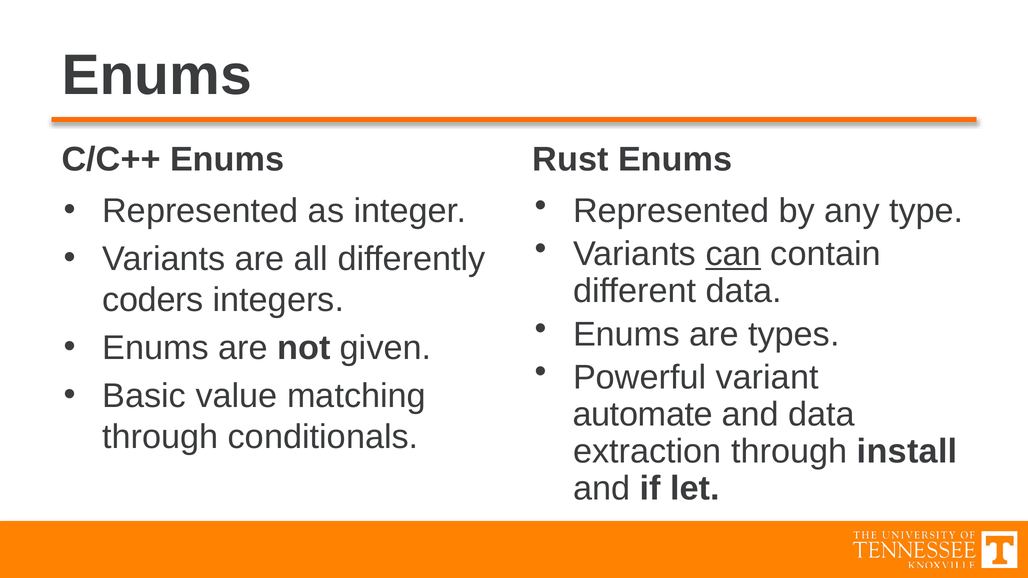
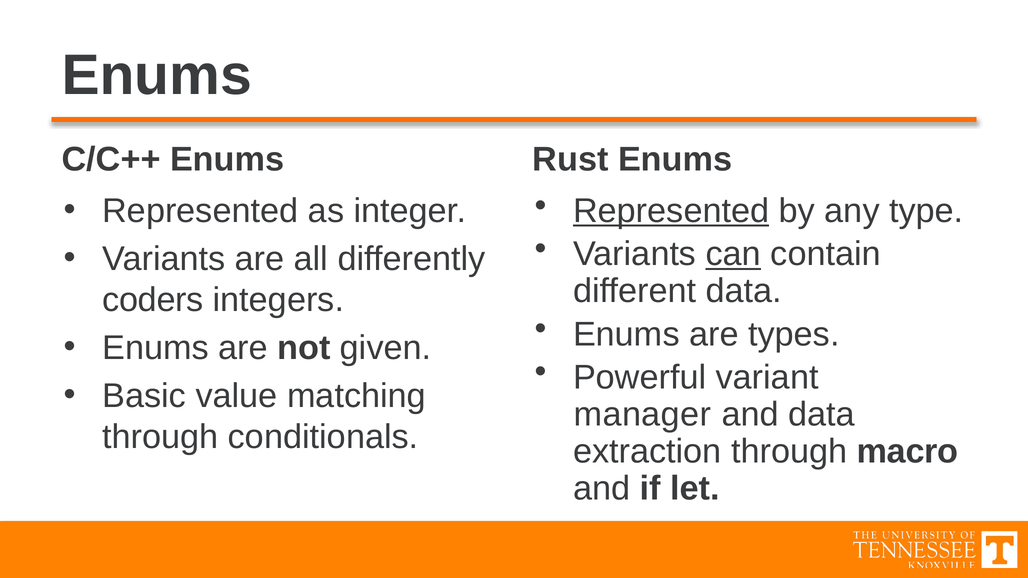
Represented at (671, 211) underline: none -> present
automate: automate -> manager
install: install -> macro
